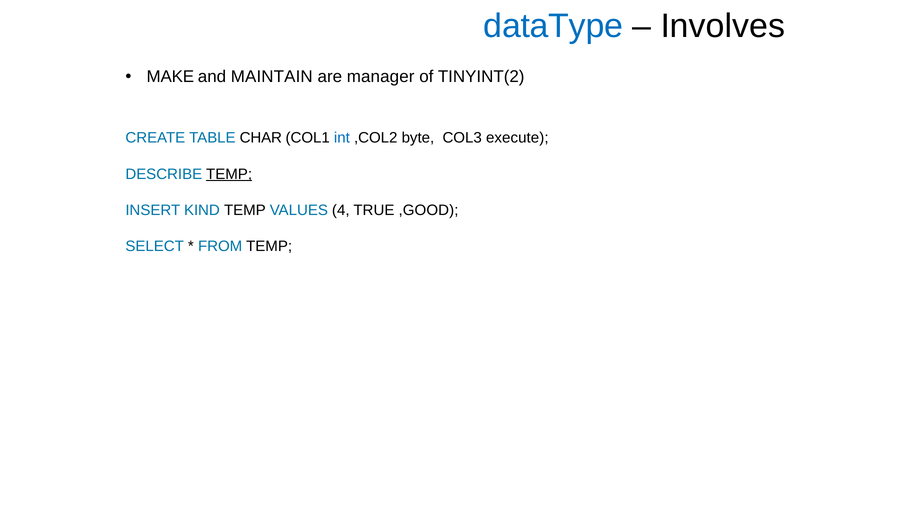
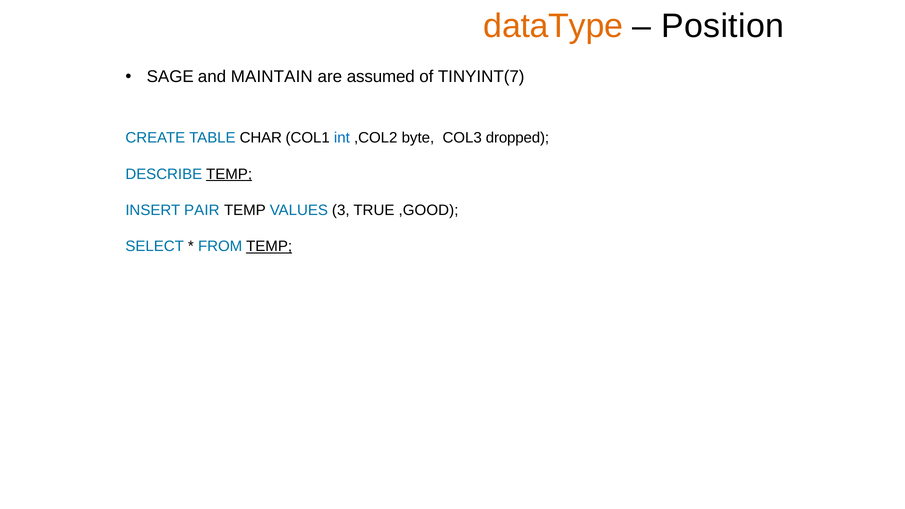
dataType colour: blue -> orange
Involves: Involves -> Position
MAKE: MAKE -> SAGE
manager: manager -> assumed
TINYINT(2: TINYINT(2 -> TINYINT(7
execute: execute -> dropped
KIND: KIND -> PAIR
4: 4 -> 3
TEMP at (269, 246) underline: none -> present
